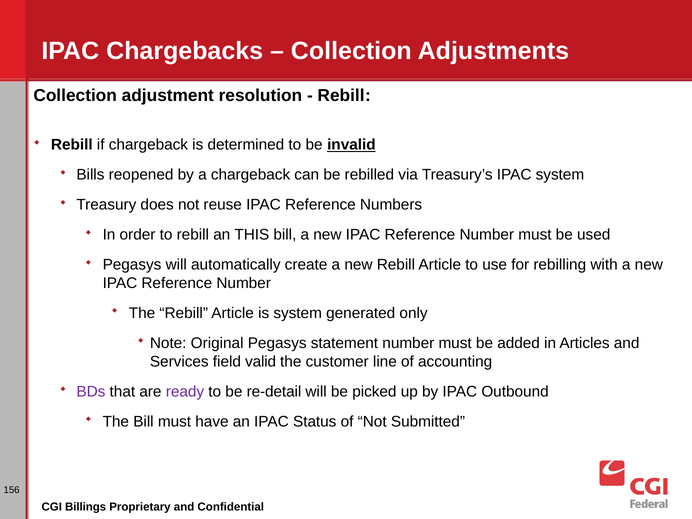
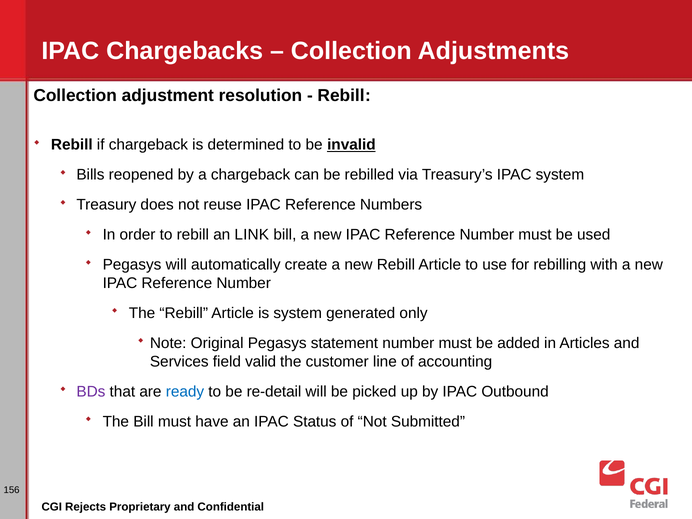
THIS: THIS -> LINK
ready colour: purple -> blue
Billings: Billings -> Rejects
